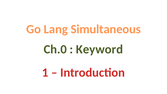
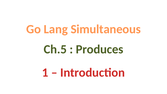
Ch.0: Ch.0 -> Ch.5
Keyword: Keyword -> Produces
